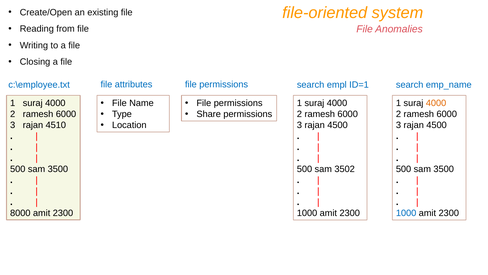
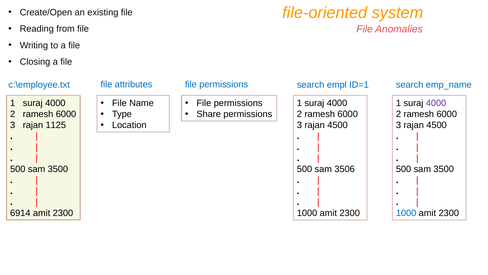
4000 at (436, 103) colour: orange -> purple
4510: 4510 -> 1125
3502: 3502 -> 3506
8000: 8000 -> 6914
